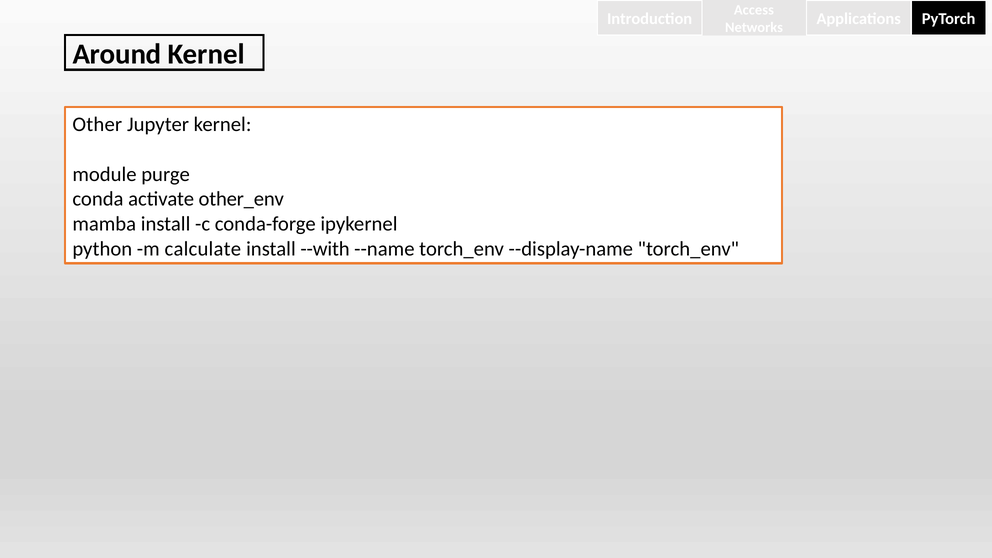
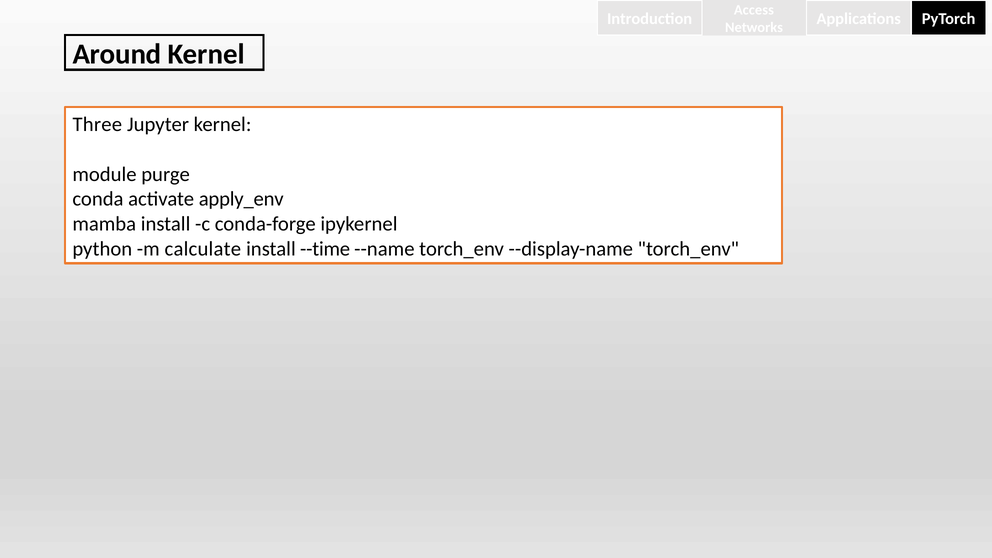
Other: Other -> Three
other_env: other_env -> apply_env
--with: --with -> --time
